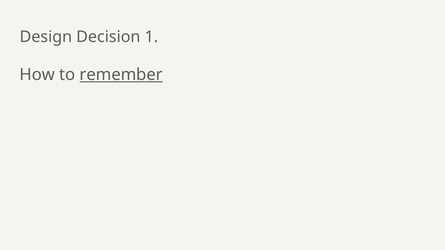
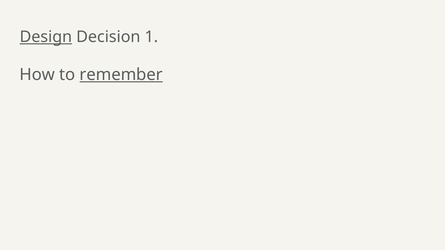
Design underline: none -> present
